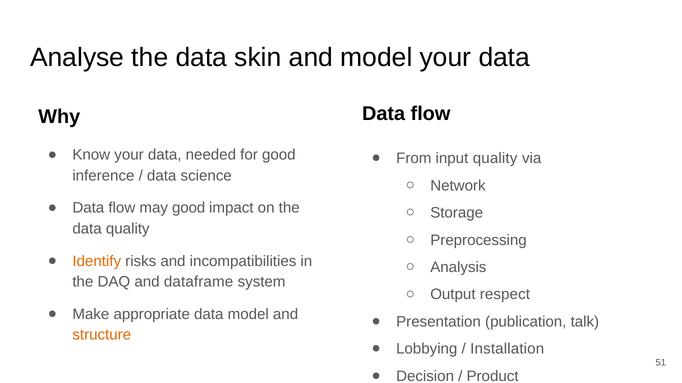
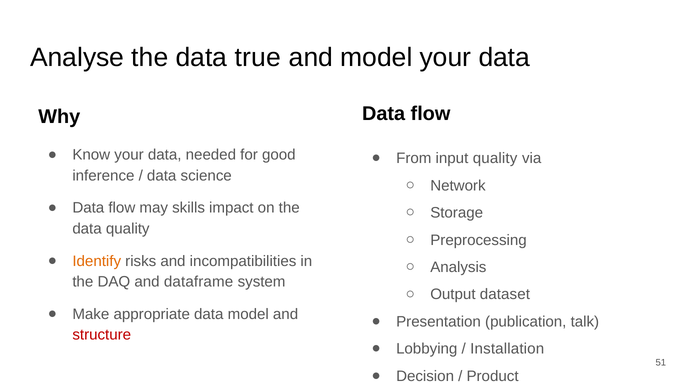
skin: skin -> true
may good: good -> skills
respect: respect -> dataset
structure colour: orange -> red
